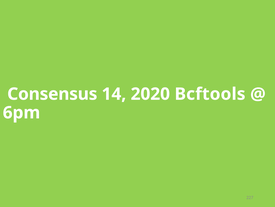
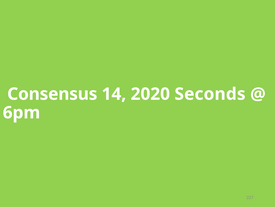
Bcftools: Bcftools -> Seconds
